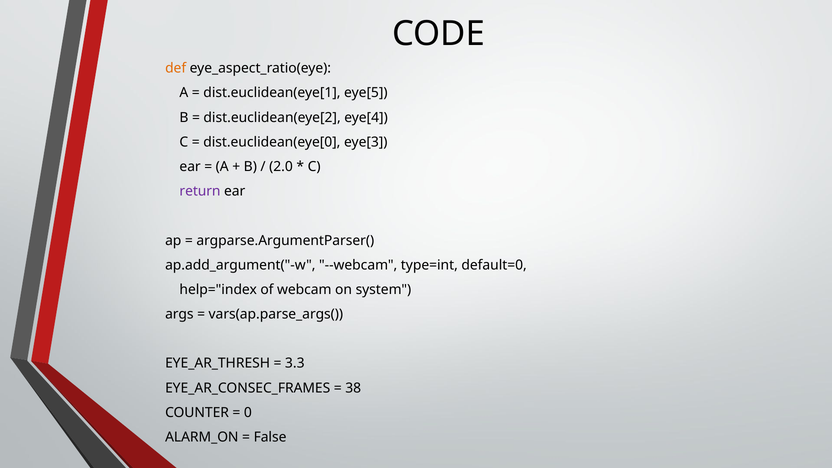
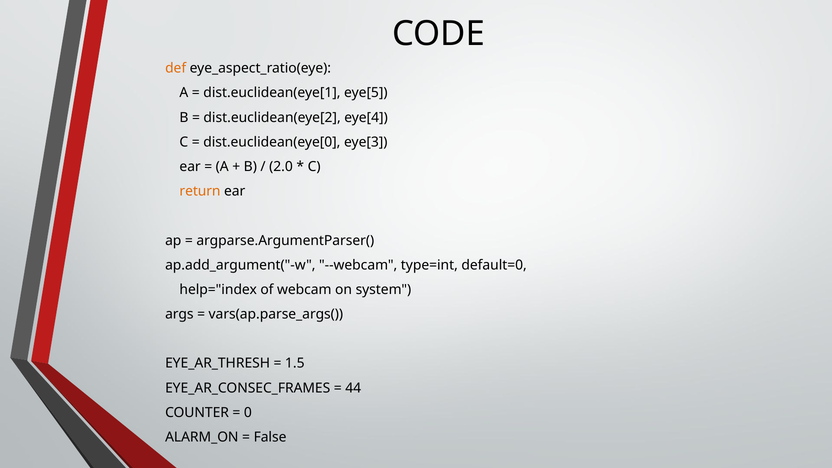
return colour: purple -> orange
3.3: 3.3 -> 1.5
38: 38 -> 44
